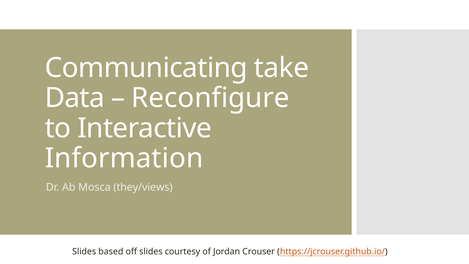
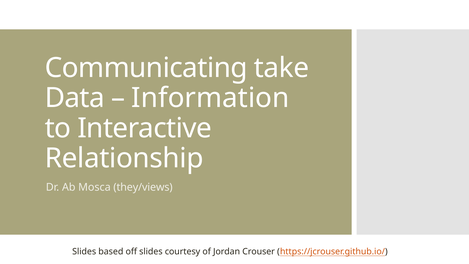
Reconfigure: Reconfigure -> Information
Information: Information -> Relationship
